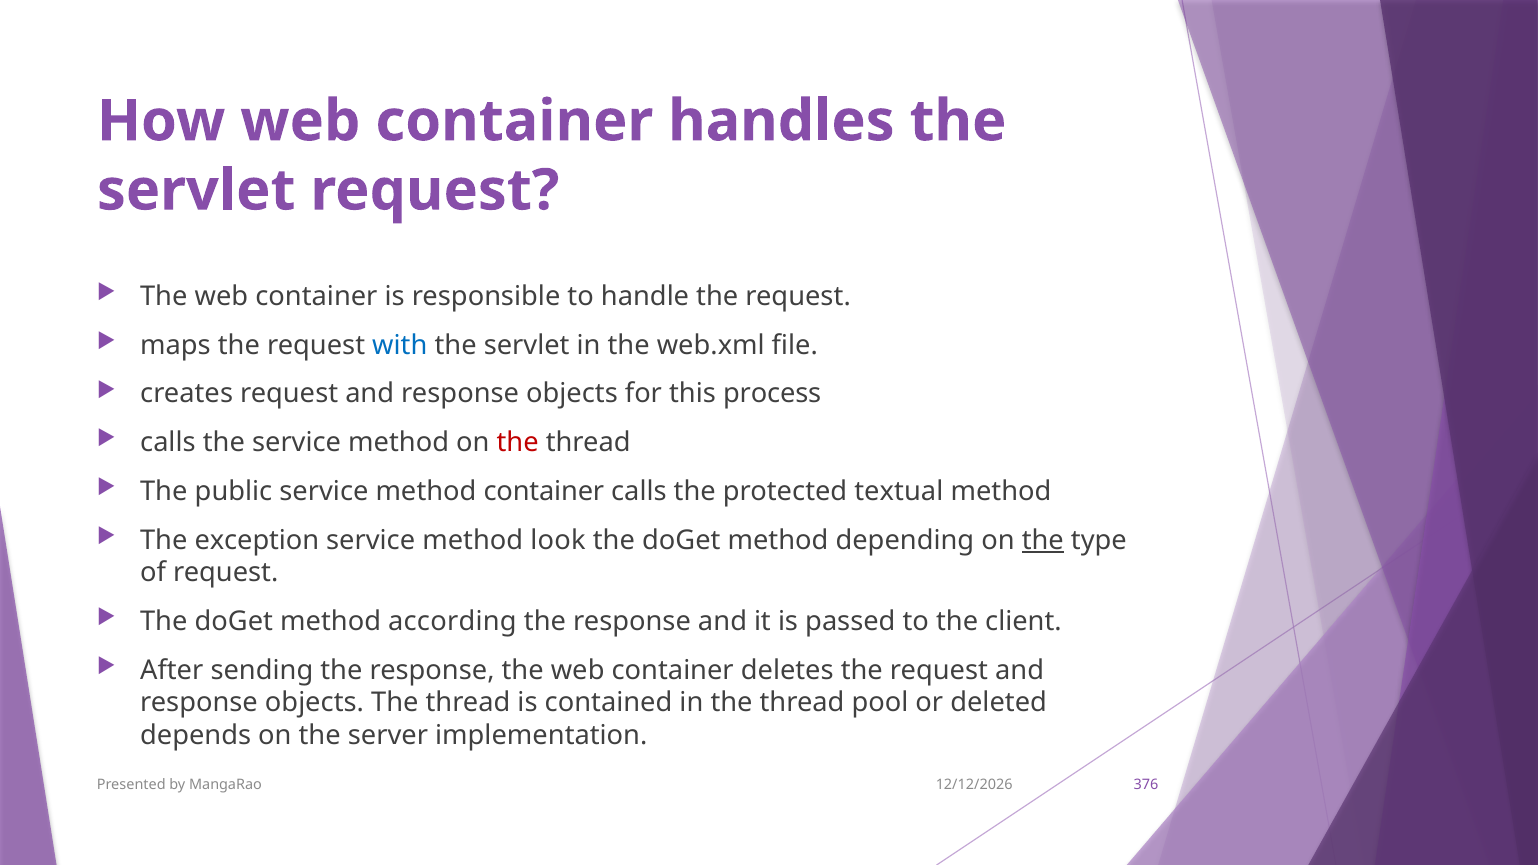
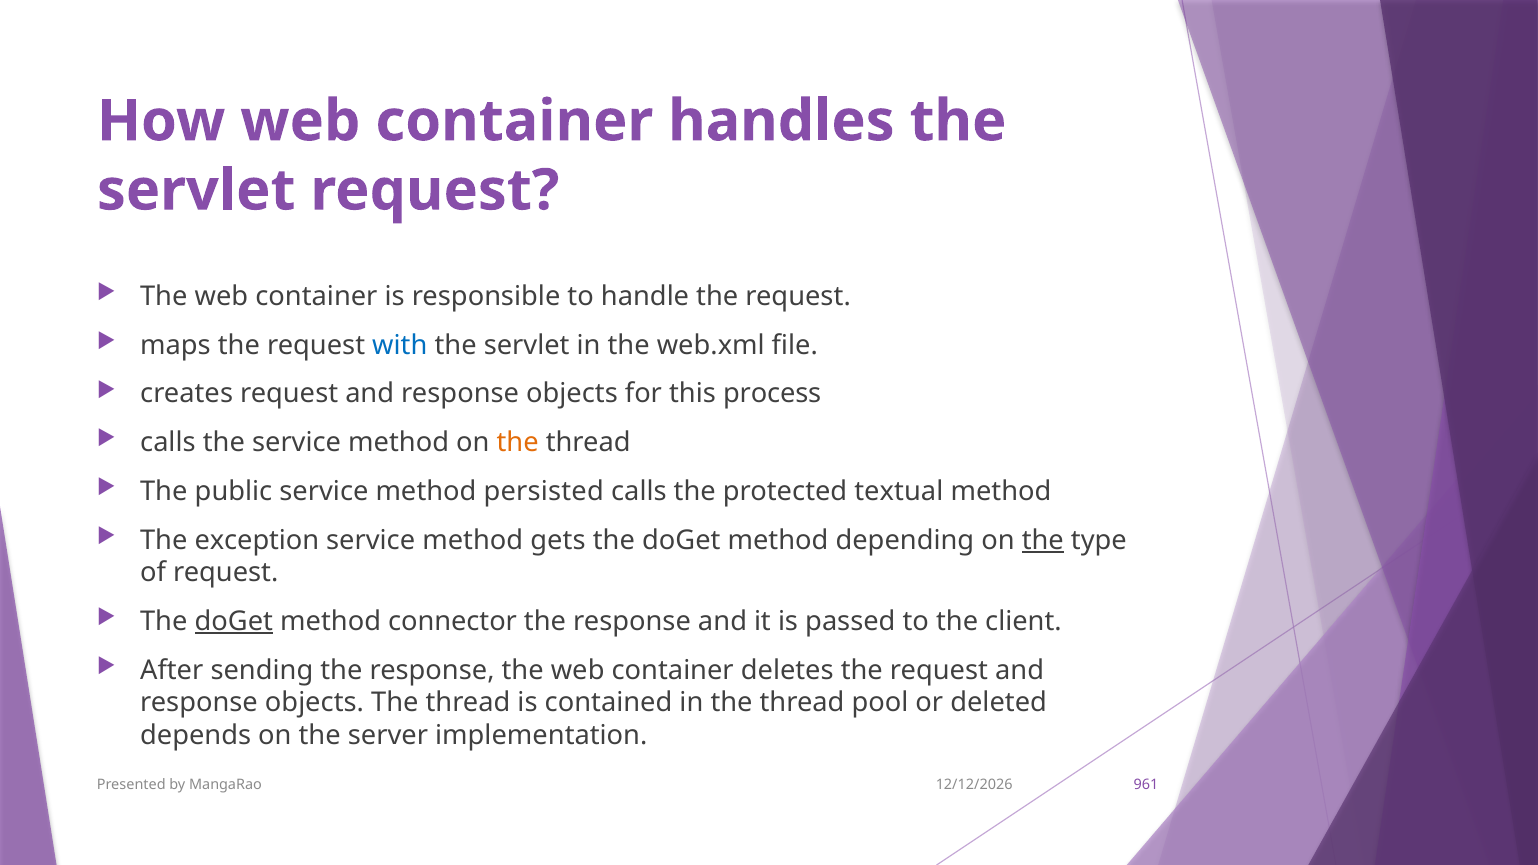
the at (518, 443) colour: red -> orange
method container: container -> persisted
look: look -> gets
doGet at (234, 622) underline: none -> present
according: according -> connector
376: 376 -> 961
